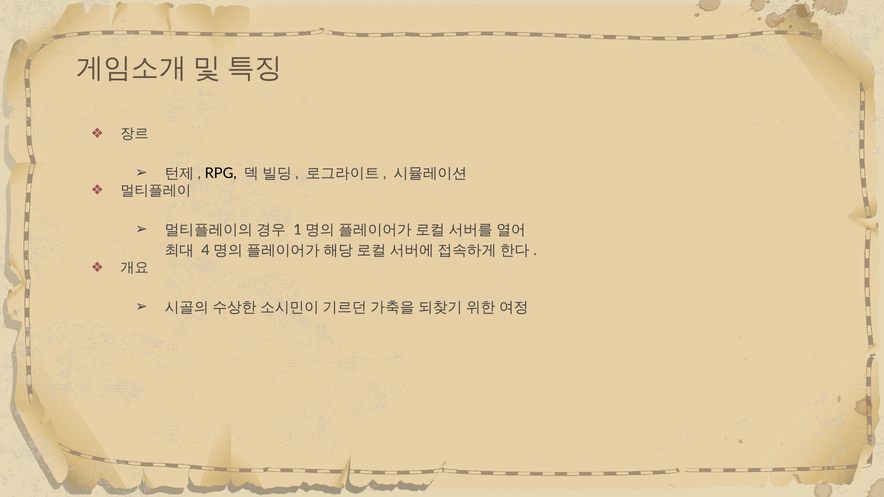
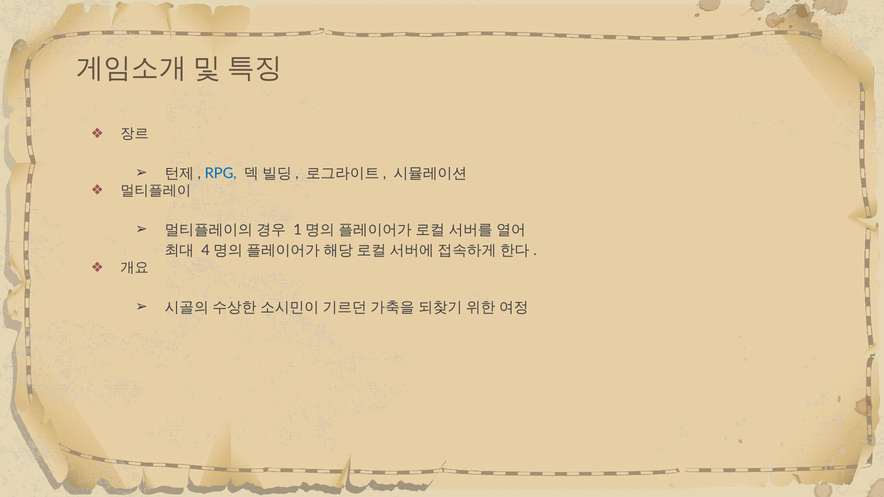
RPG colour: black -> blue
